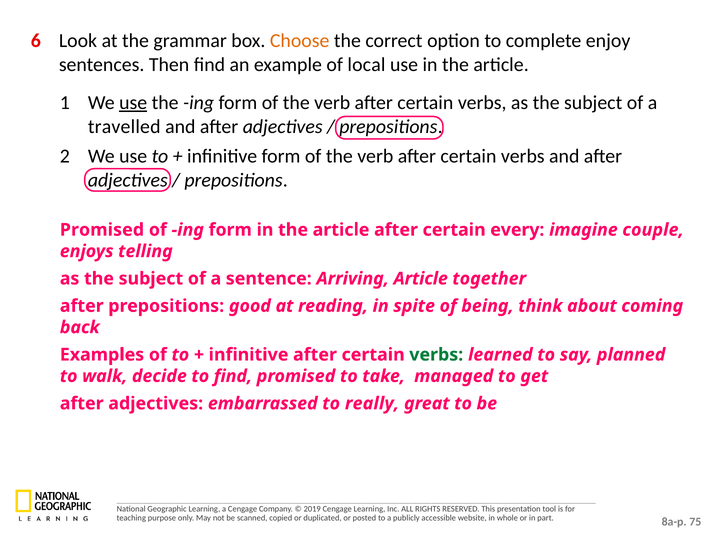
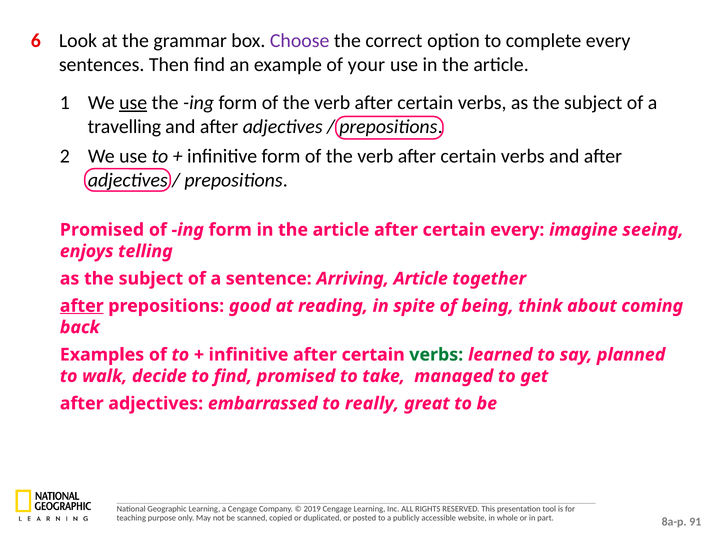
Choose colour: orange -> purple
complete enjoy: enjoy -> every
local: local -> your
travelled: travelled -> travelling
couple: couple -> seeing
after at (82, 306) underline: none -> present
75: 75 -> 91
